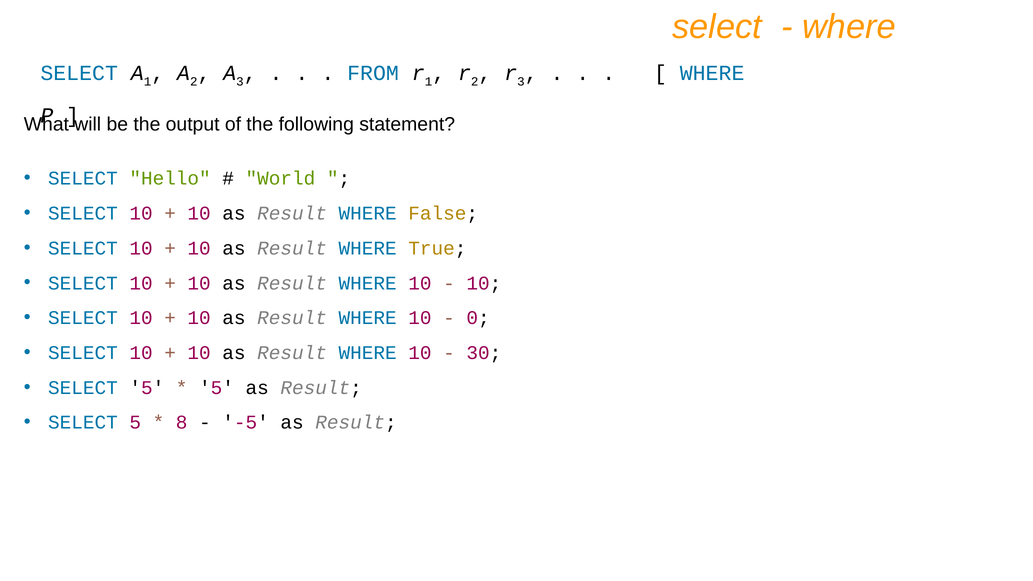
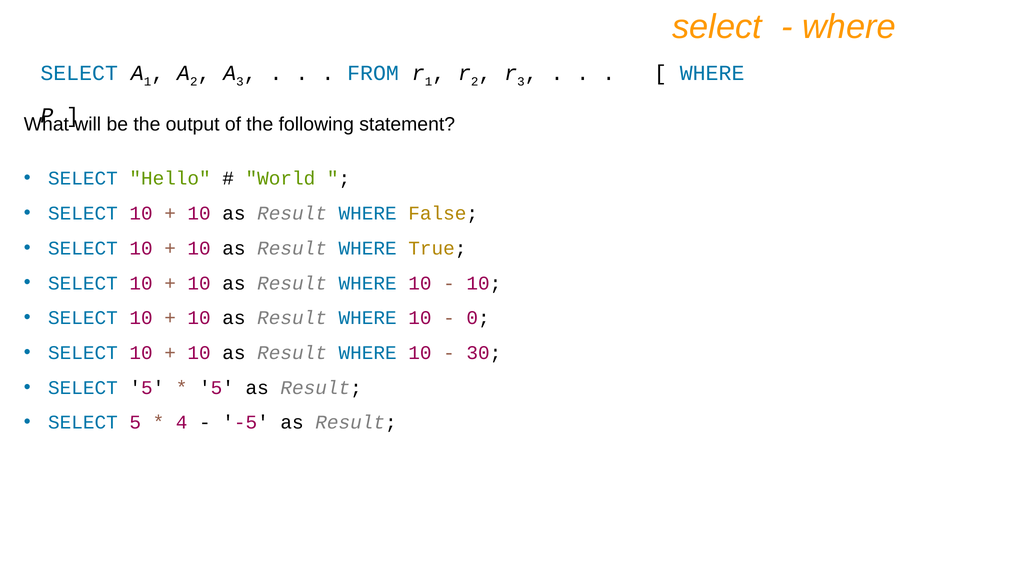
8: 8 -> 4
